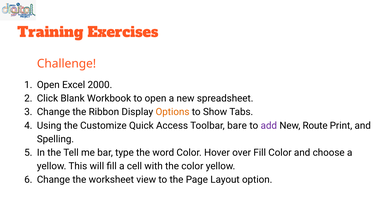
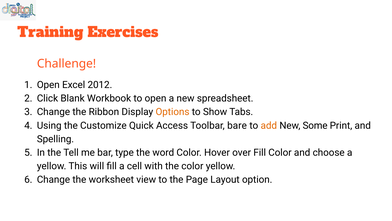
2000: 2000 -> 2012
add colour: purple -> orange
Route: Route -> Some
